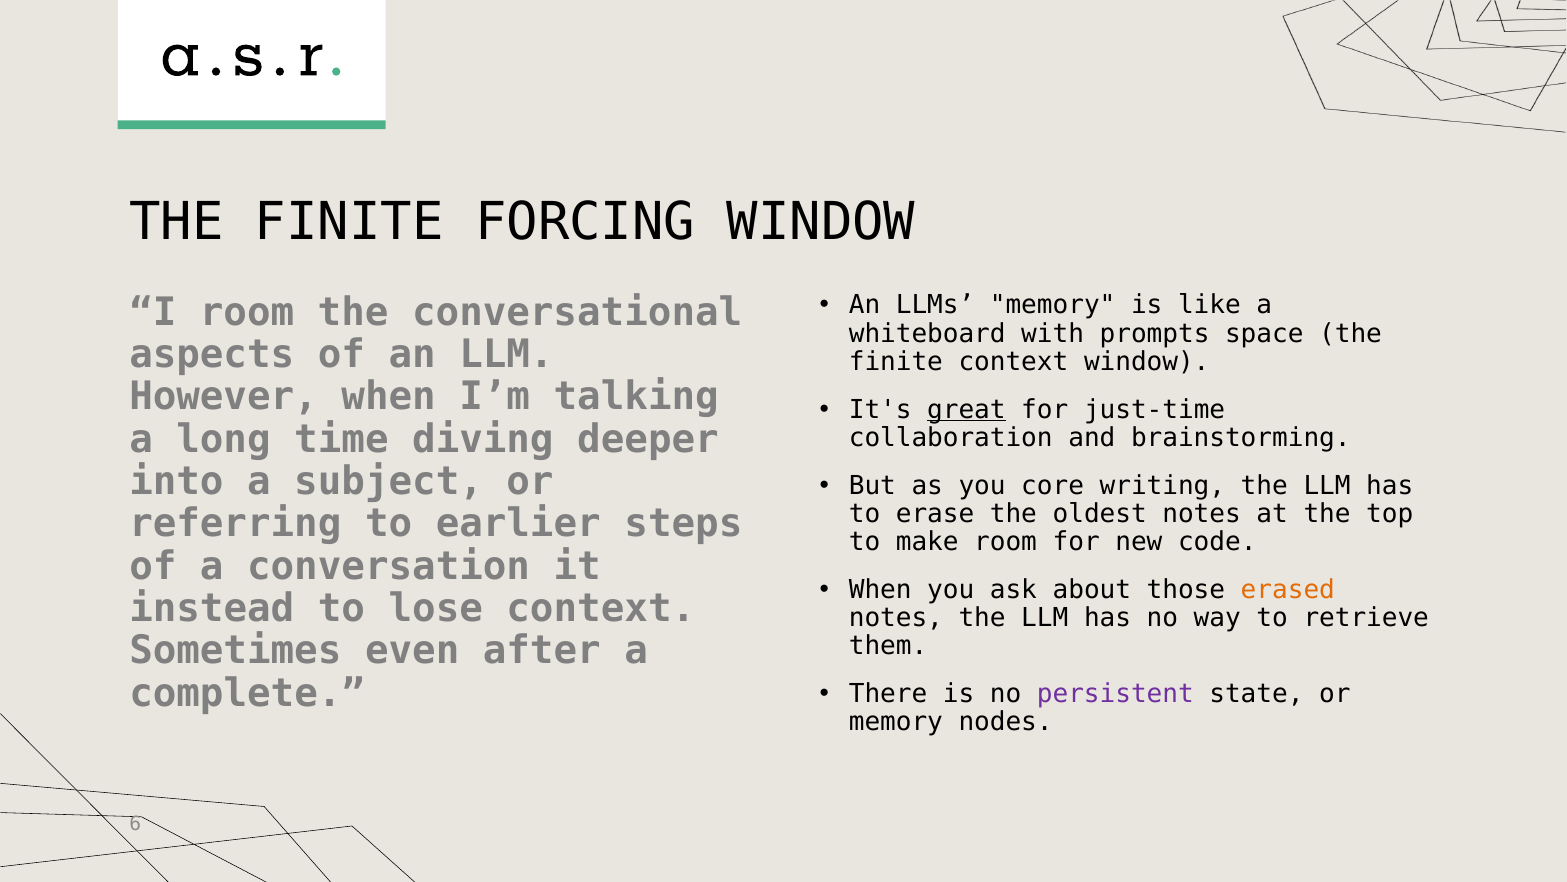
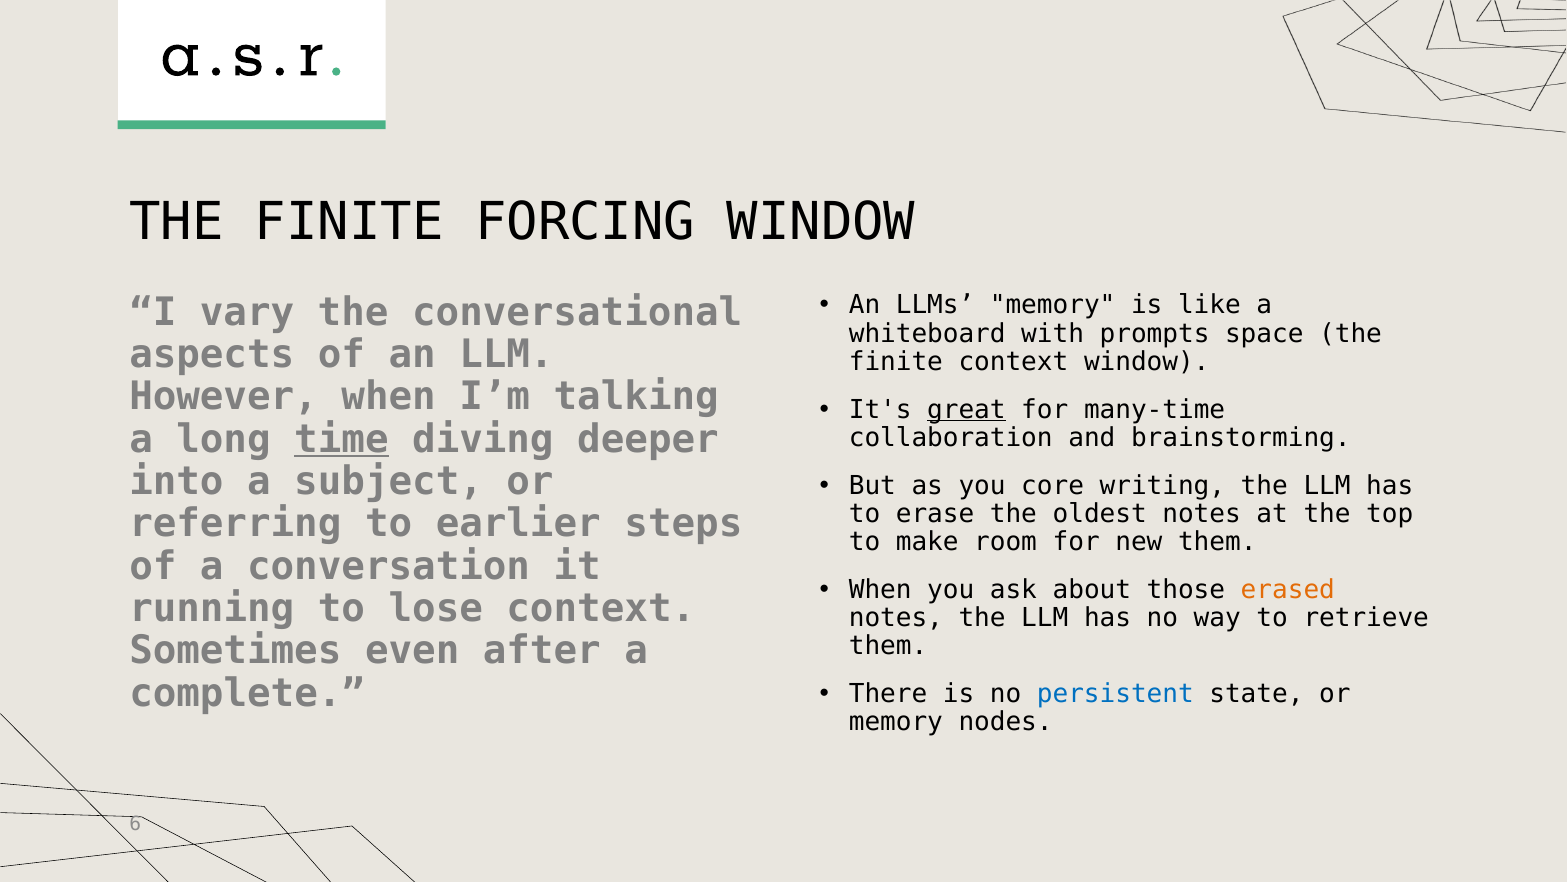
I room: room -> vary
just-time: just-time -> many-time
time underline: none -> present
new code: code -> them
instead: instead -> running
persistent colour: purple -> blue
